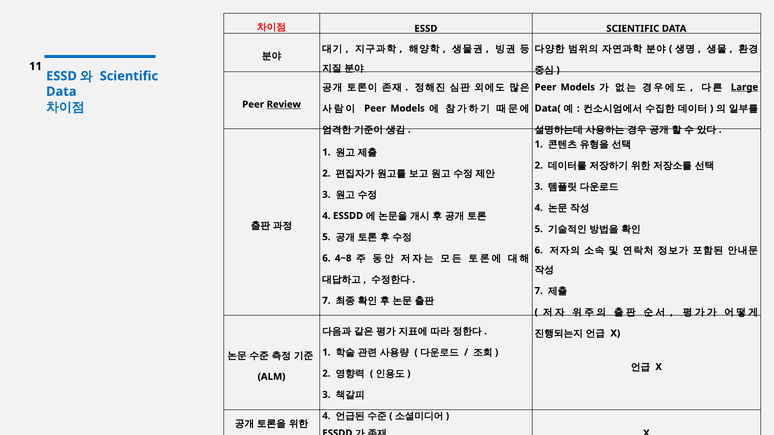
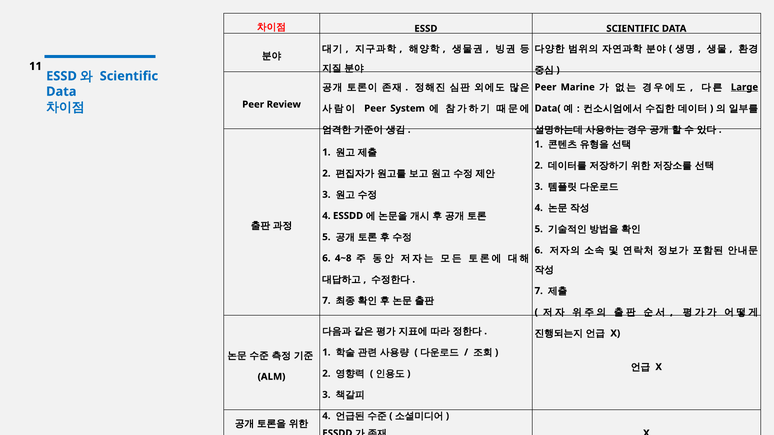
Models at (578, 87): Models -> Marine
Review underline: present -> none
Models at (408, 108): Models -> System
